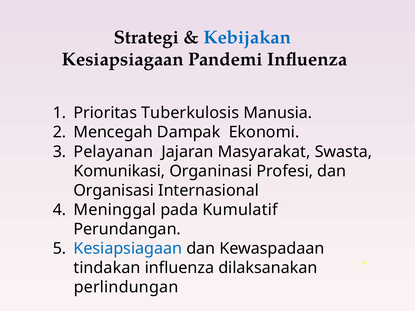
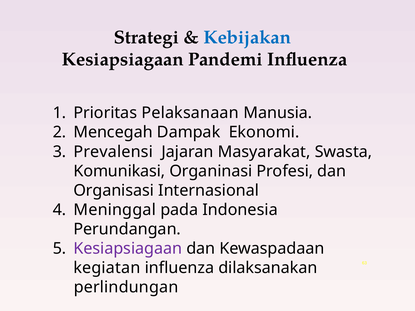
Tuberkulosis: Tuberkulosis -> Pelaksanaan
Pelayanan: Pelayanan -> Prevalensi
Kumulatif: Kumulatif -> Indonesia
Kesiapsiagaan at (128, 249) colour: blue -> purple
tindakan: tindakan -> kegiatan
